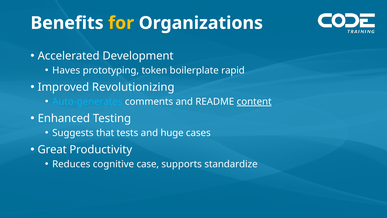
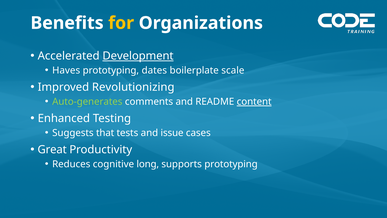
Development underline: none -> present
token: token -> dates
rapid: rapid -> scale
Auto-generates colour: light blue -> light green
huge: huge -> issue
case: case -> long
supports standardize: standardize -> prototyping
